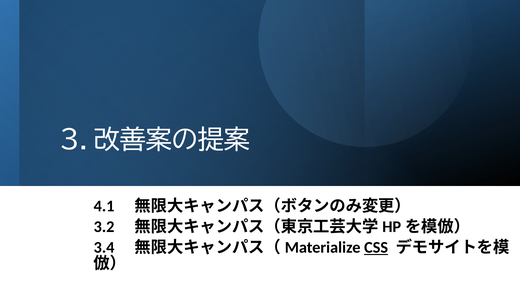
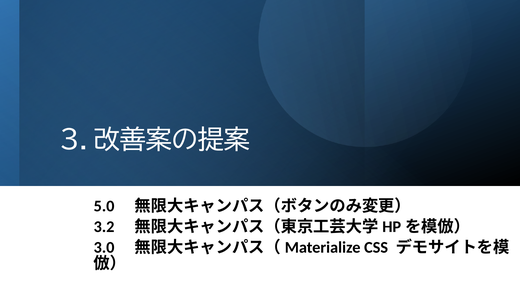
4.1: 4.1 -> 5.0
3.4: 3.4 -> 3.0
CSS underline: present -> none
